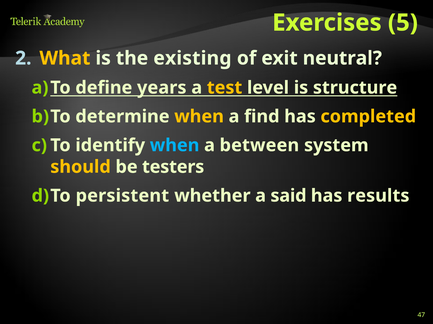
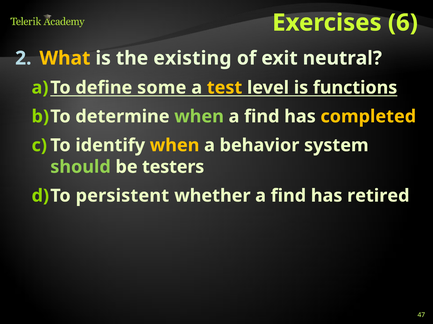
5: 5 -> 6
years: years -> some
structure: structure -> functions
when at (199, 117) colour: yellow -> light green
when at (175, 146) colour: light blue -> yellow
between: between -> behavior
should colour: yellow -> light green
whether a said: said -> find
results: results -> retired
